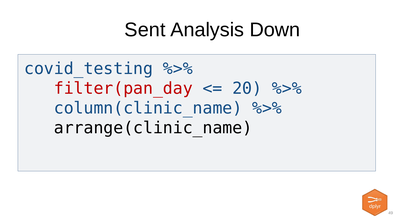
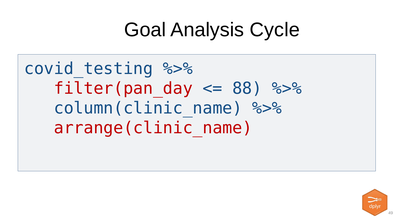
Sent: Sent -> Goal
Down: Down -> Cycle
20: 20 -> 88
arrange(clinic_name colour: black -> red
